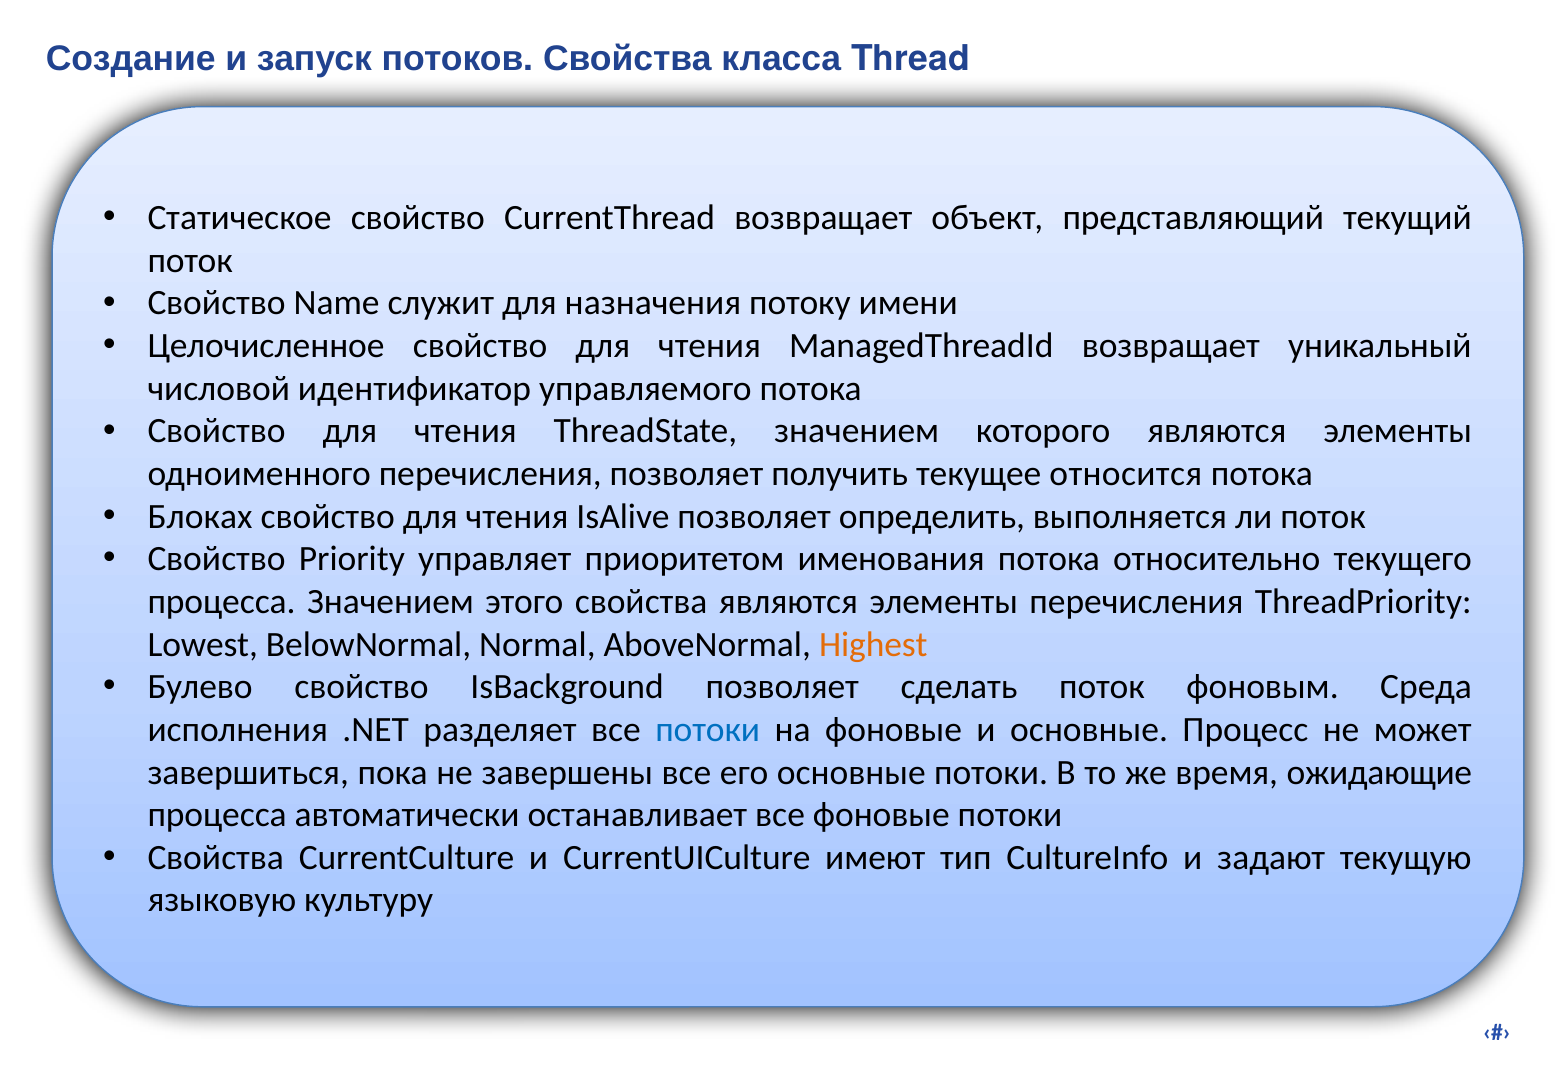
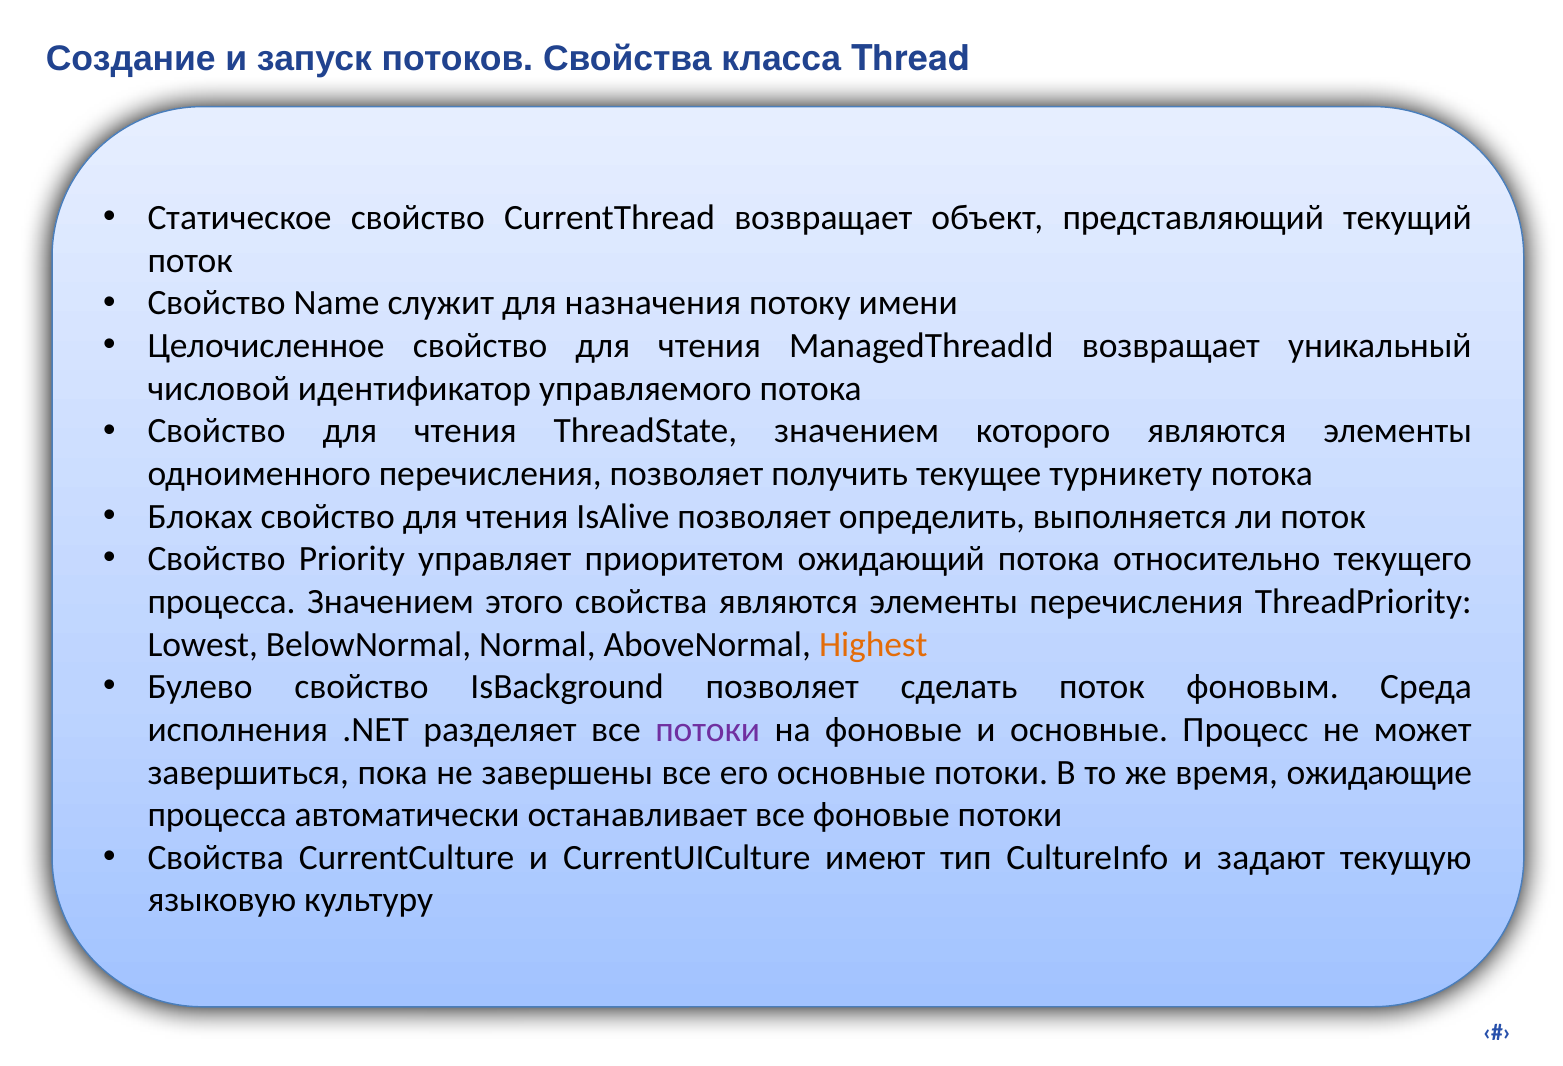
относится: относится -> турникету
именования: именования -> ожидающий
потоки at (708, 729) colour: blue -> purple
